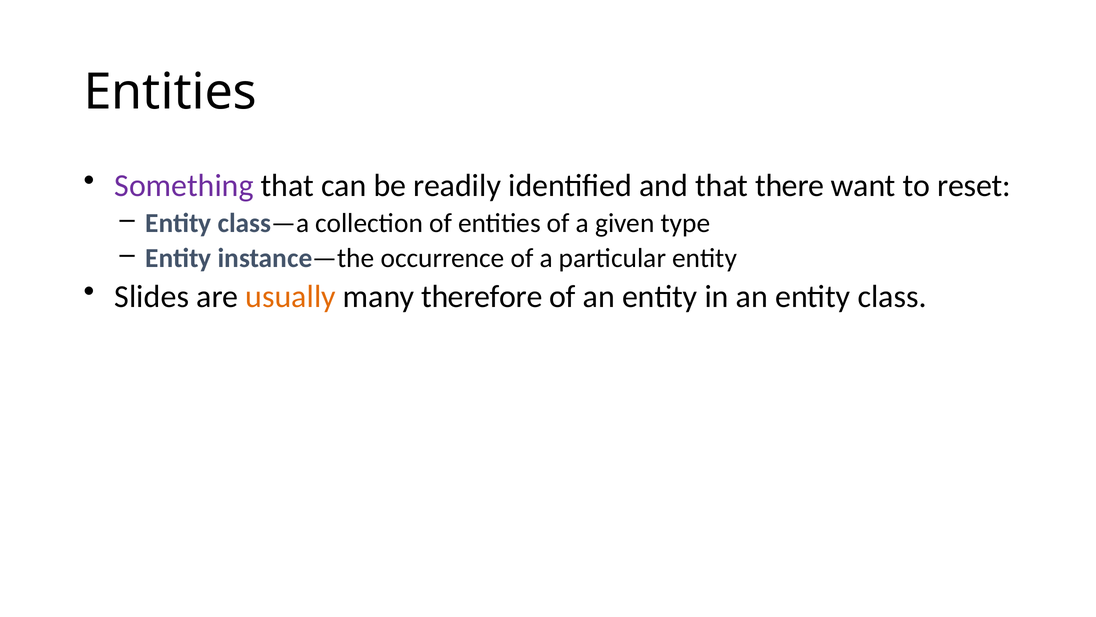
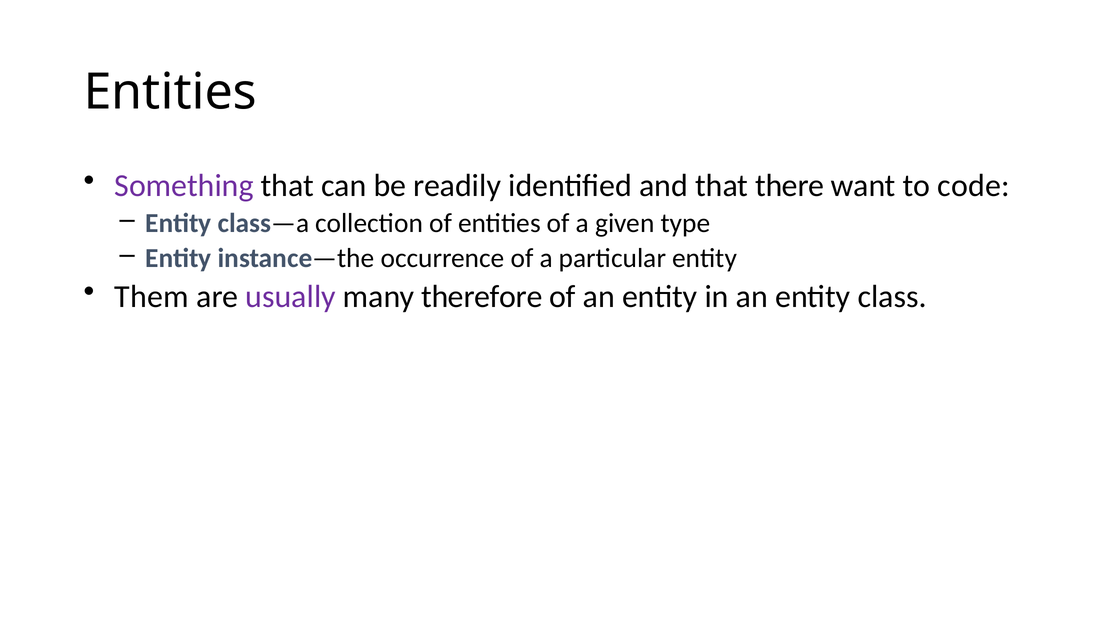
reset: reset -> code
Slides: Slides -> Them
usually colour: orange -> purple
